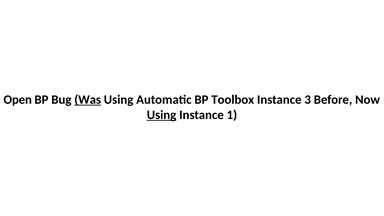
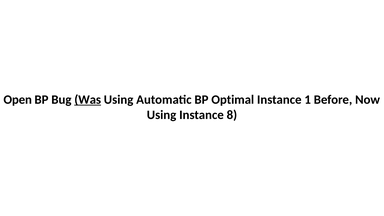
Toolbox: Toolbox -> Optimal
3: 3 -> 1
Using at (162, 115) underline: present -> none
1: 1 -> 8
